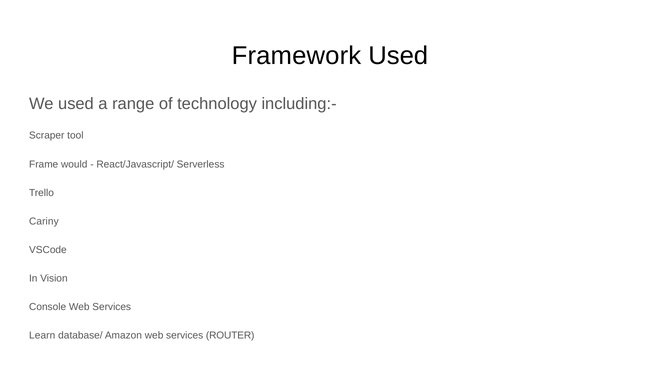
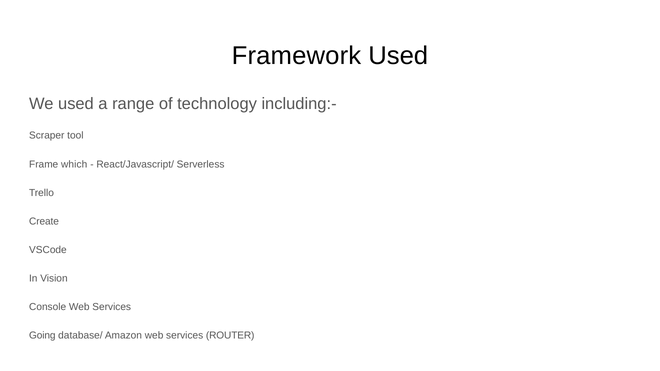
would: would -> which
Cariny: Cariny -> Create
Learn: Learn -> Going
